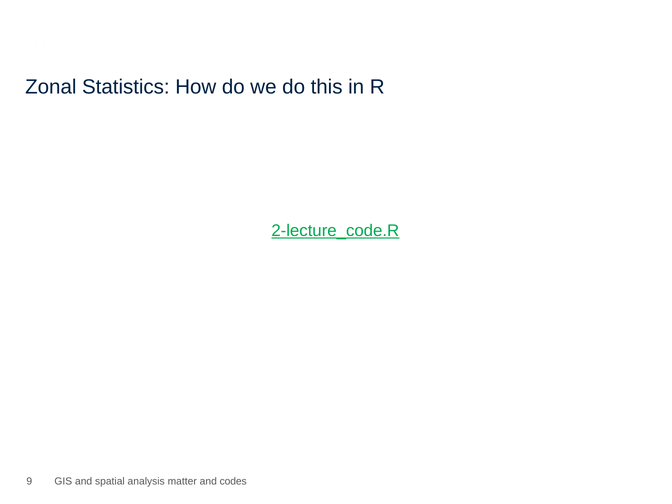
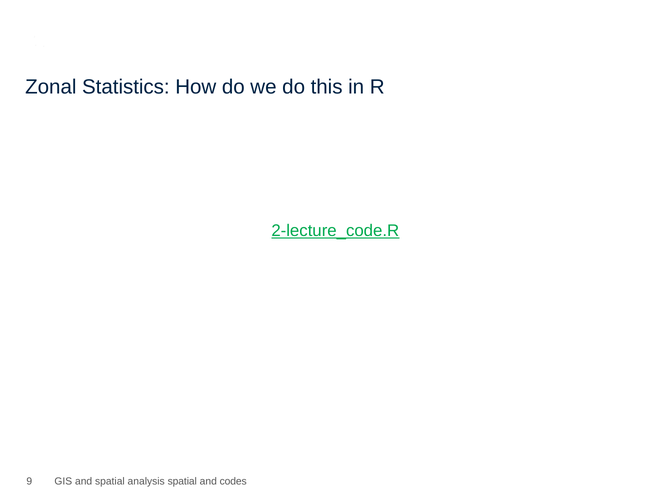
analysis matter: matter -> spatial
